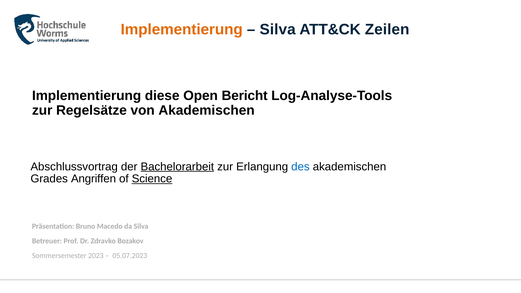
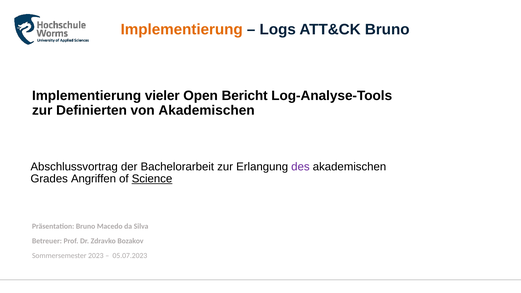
Silva at (278, 29): Silva -> Logs
ATT&CK Zeilen: Zeilen -> Bruno
diese: diese -> vieler
Regelsätze: Regelsätze -> Definierten
Bachelorarbeit underline: present -> none
des colour: blue -> purple
